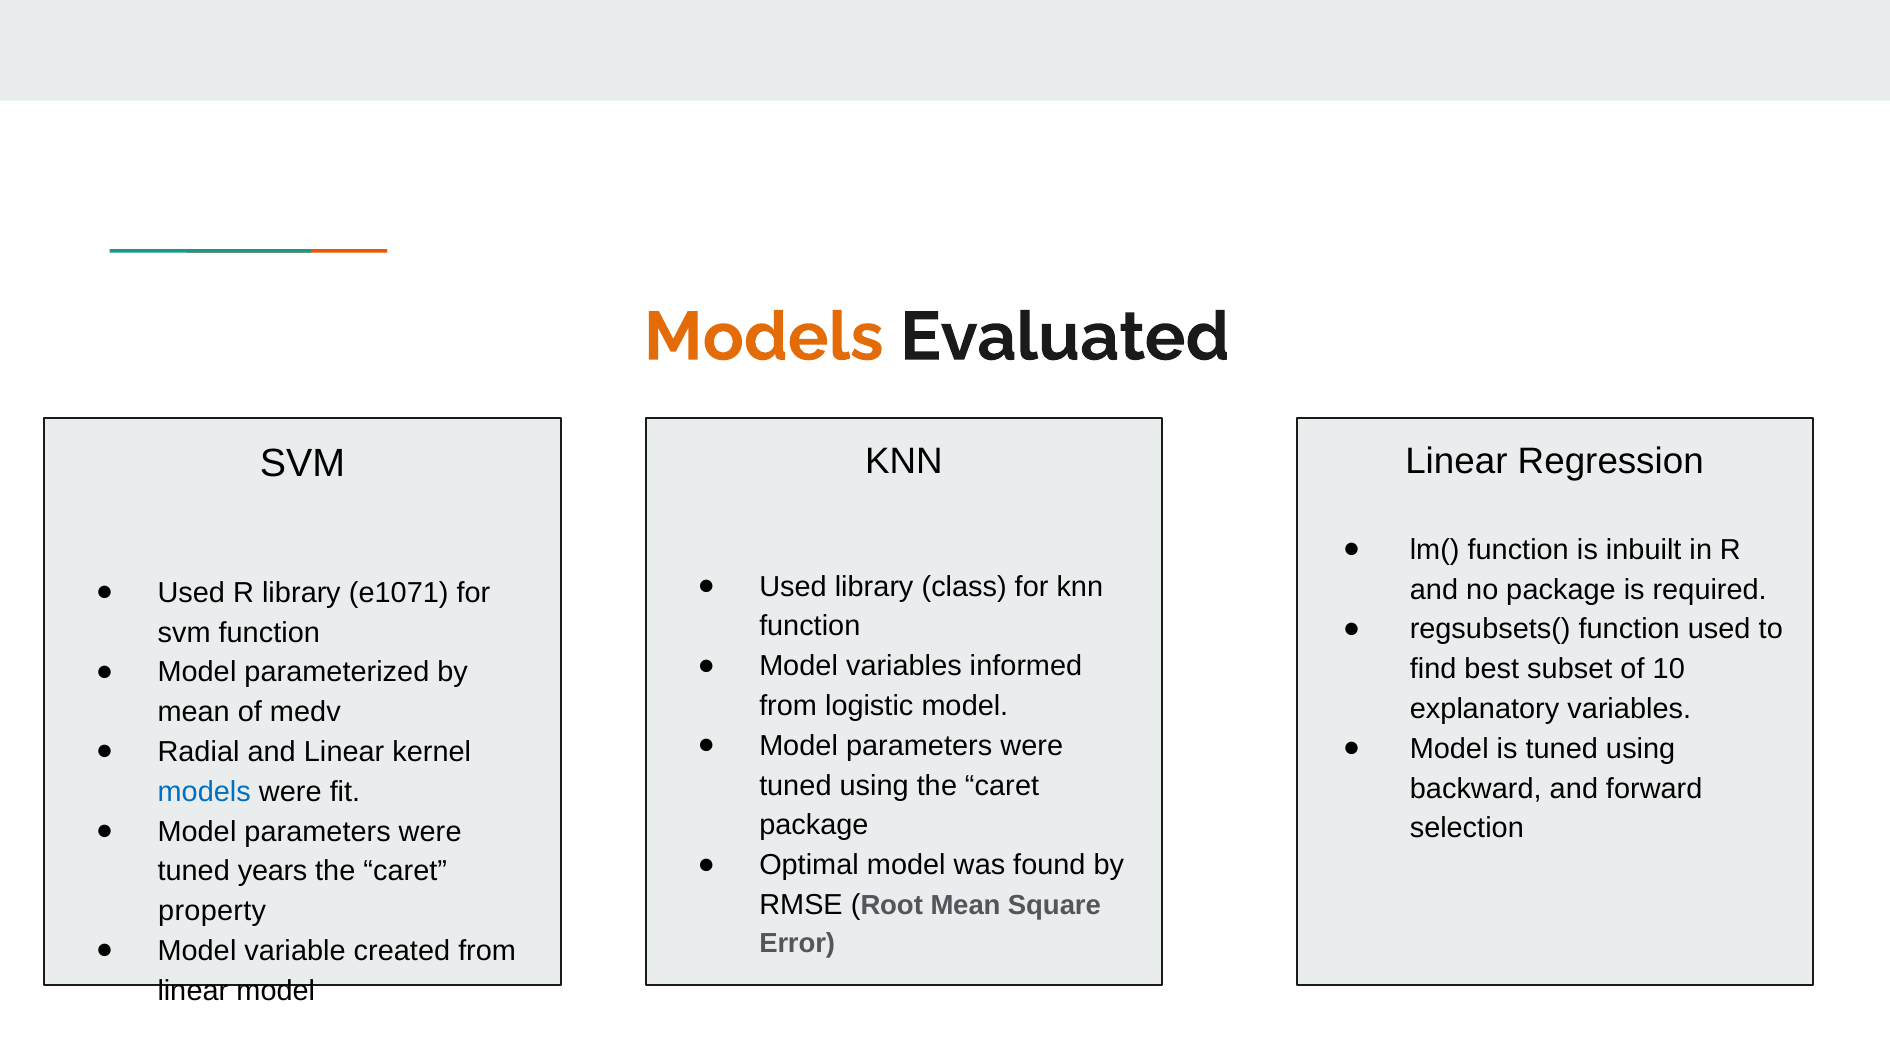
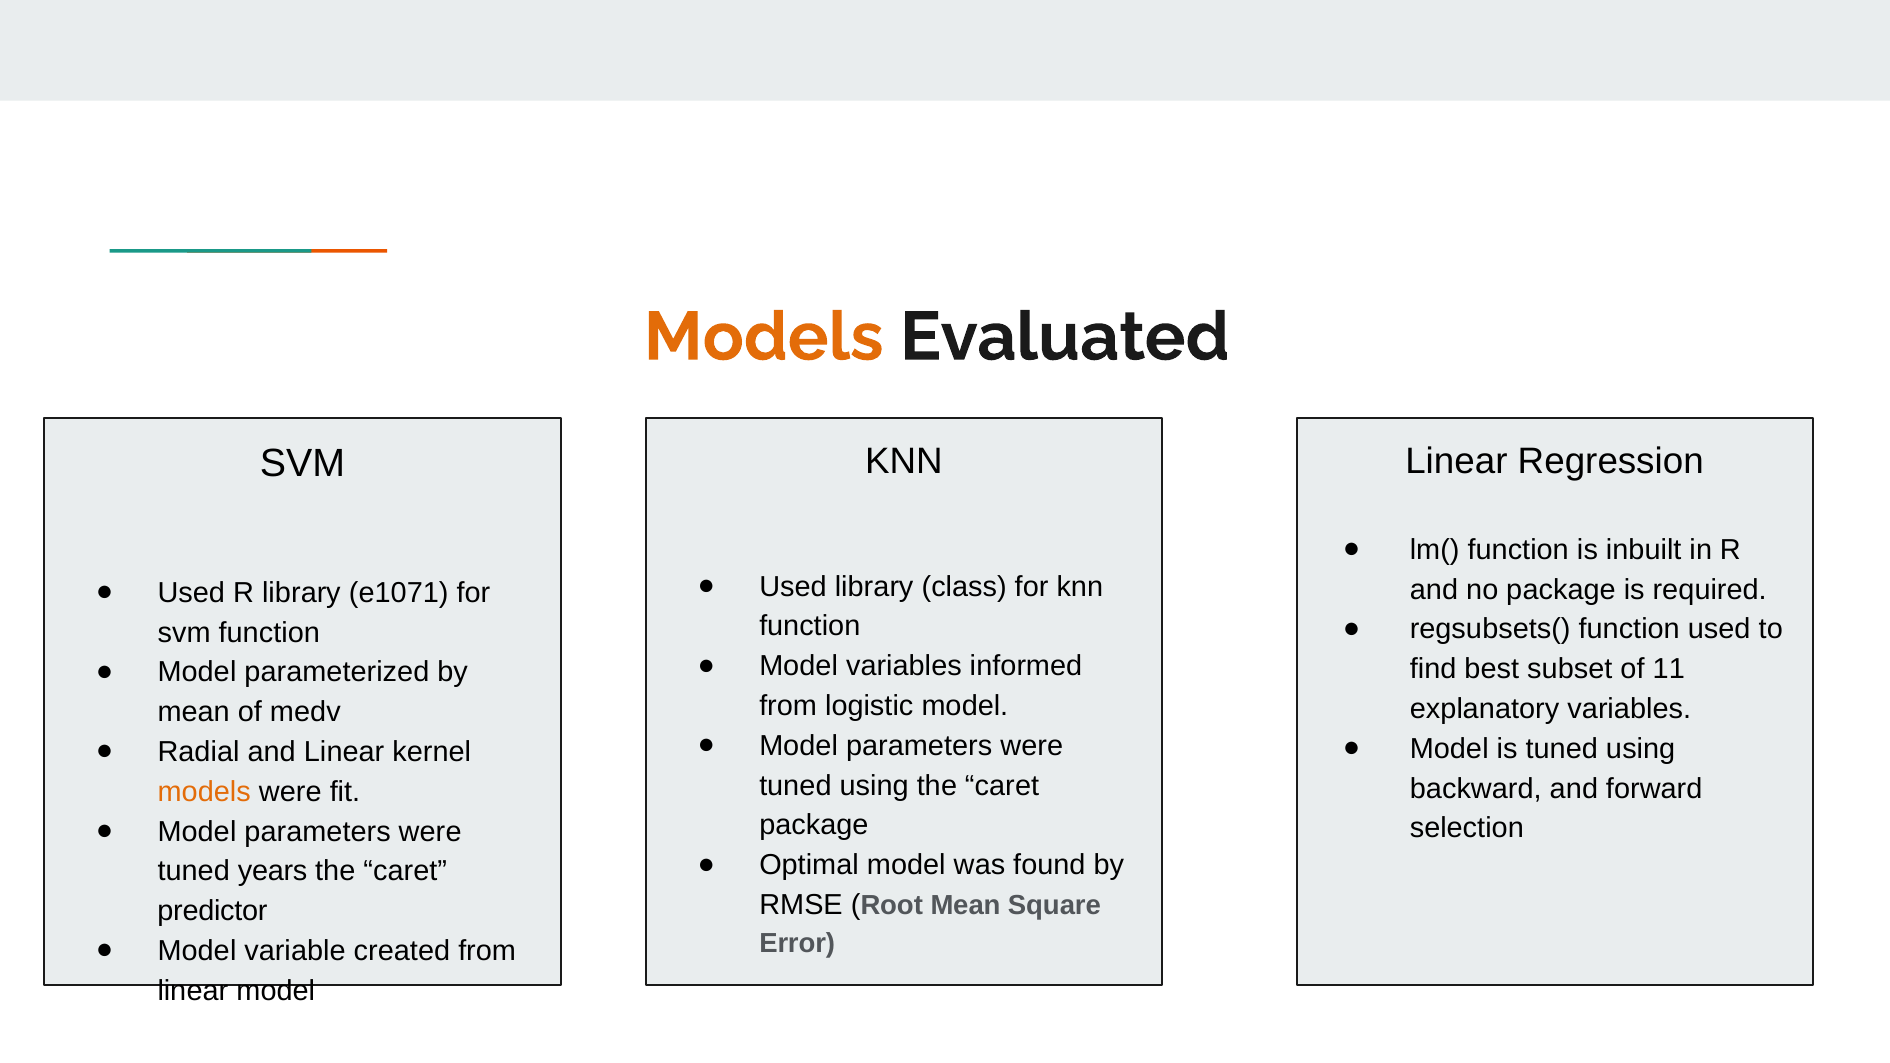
10: 10 -> 11
models at (204, 792) colour: blue -> orange
property: property -> predictor
